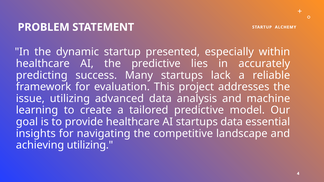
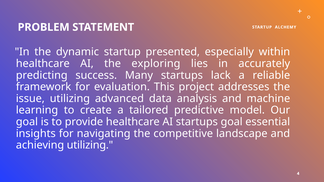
the predictive: predictive -> exploring
startups data: data -> goal
